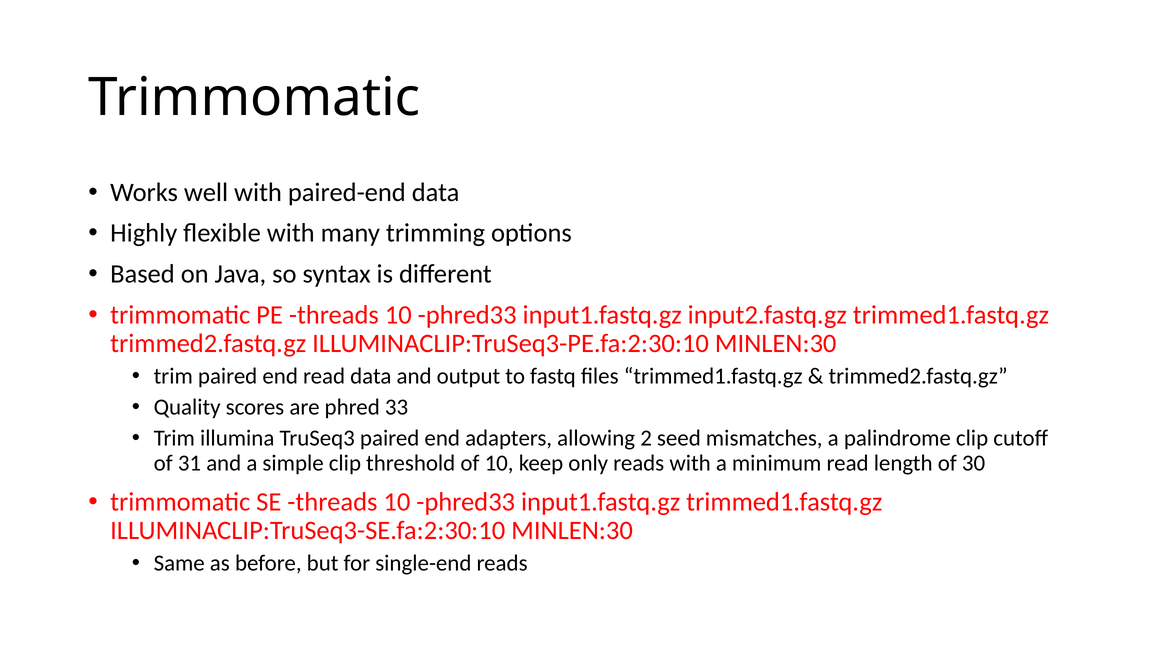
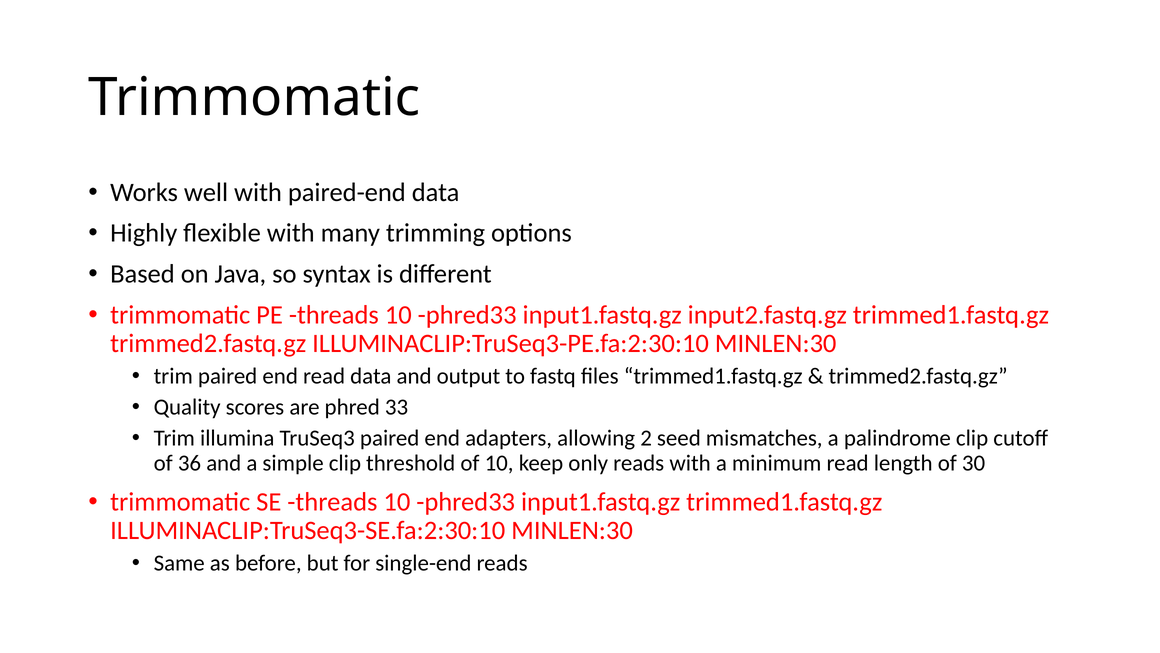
31: 31 -> 36
